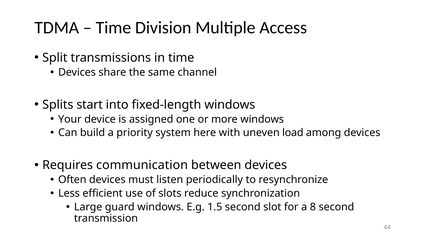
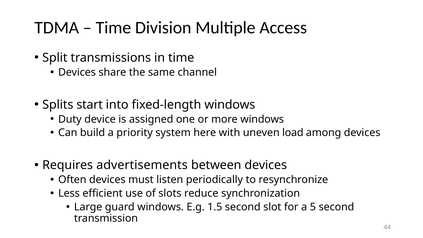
Your: Your -> Duty
communication: communication -> advertisements
8: 8 -> 5
